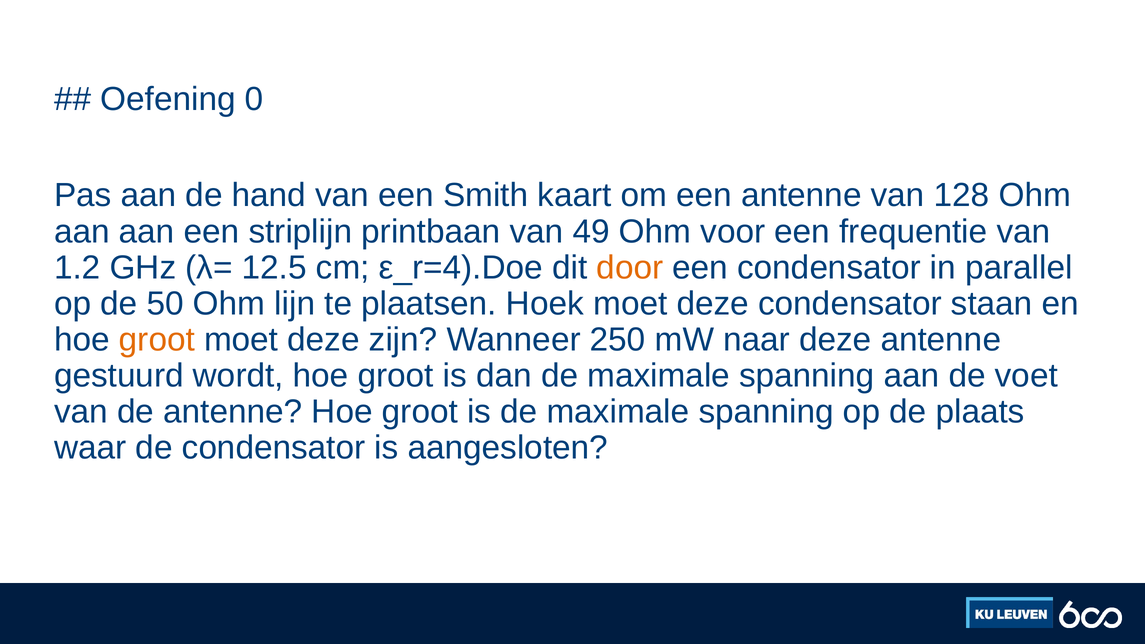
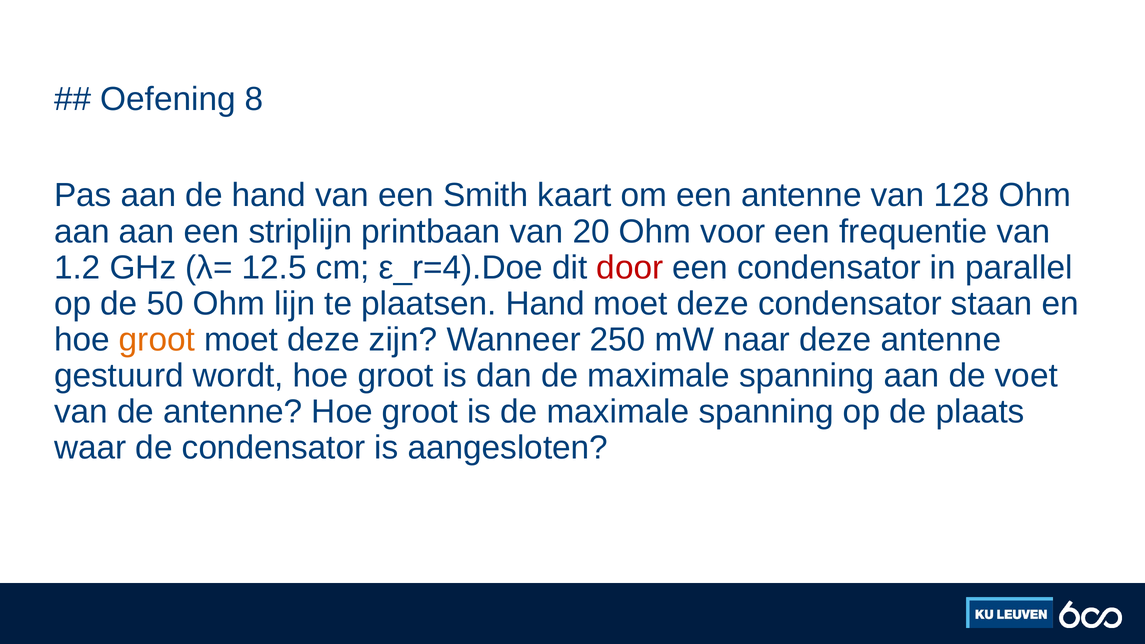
0: 0 -> 8
49: 49 -> 20
door colour: orange -> red
plaatsen Hoek: Hoek -> Hand
